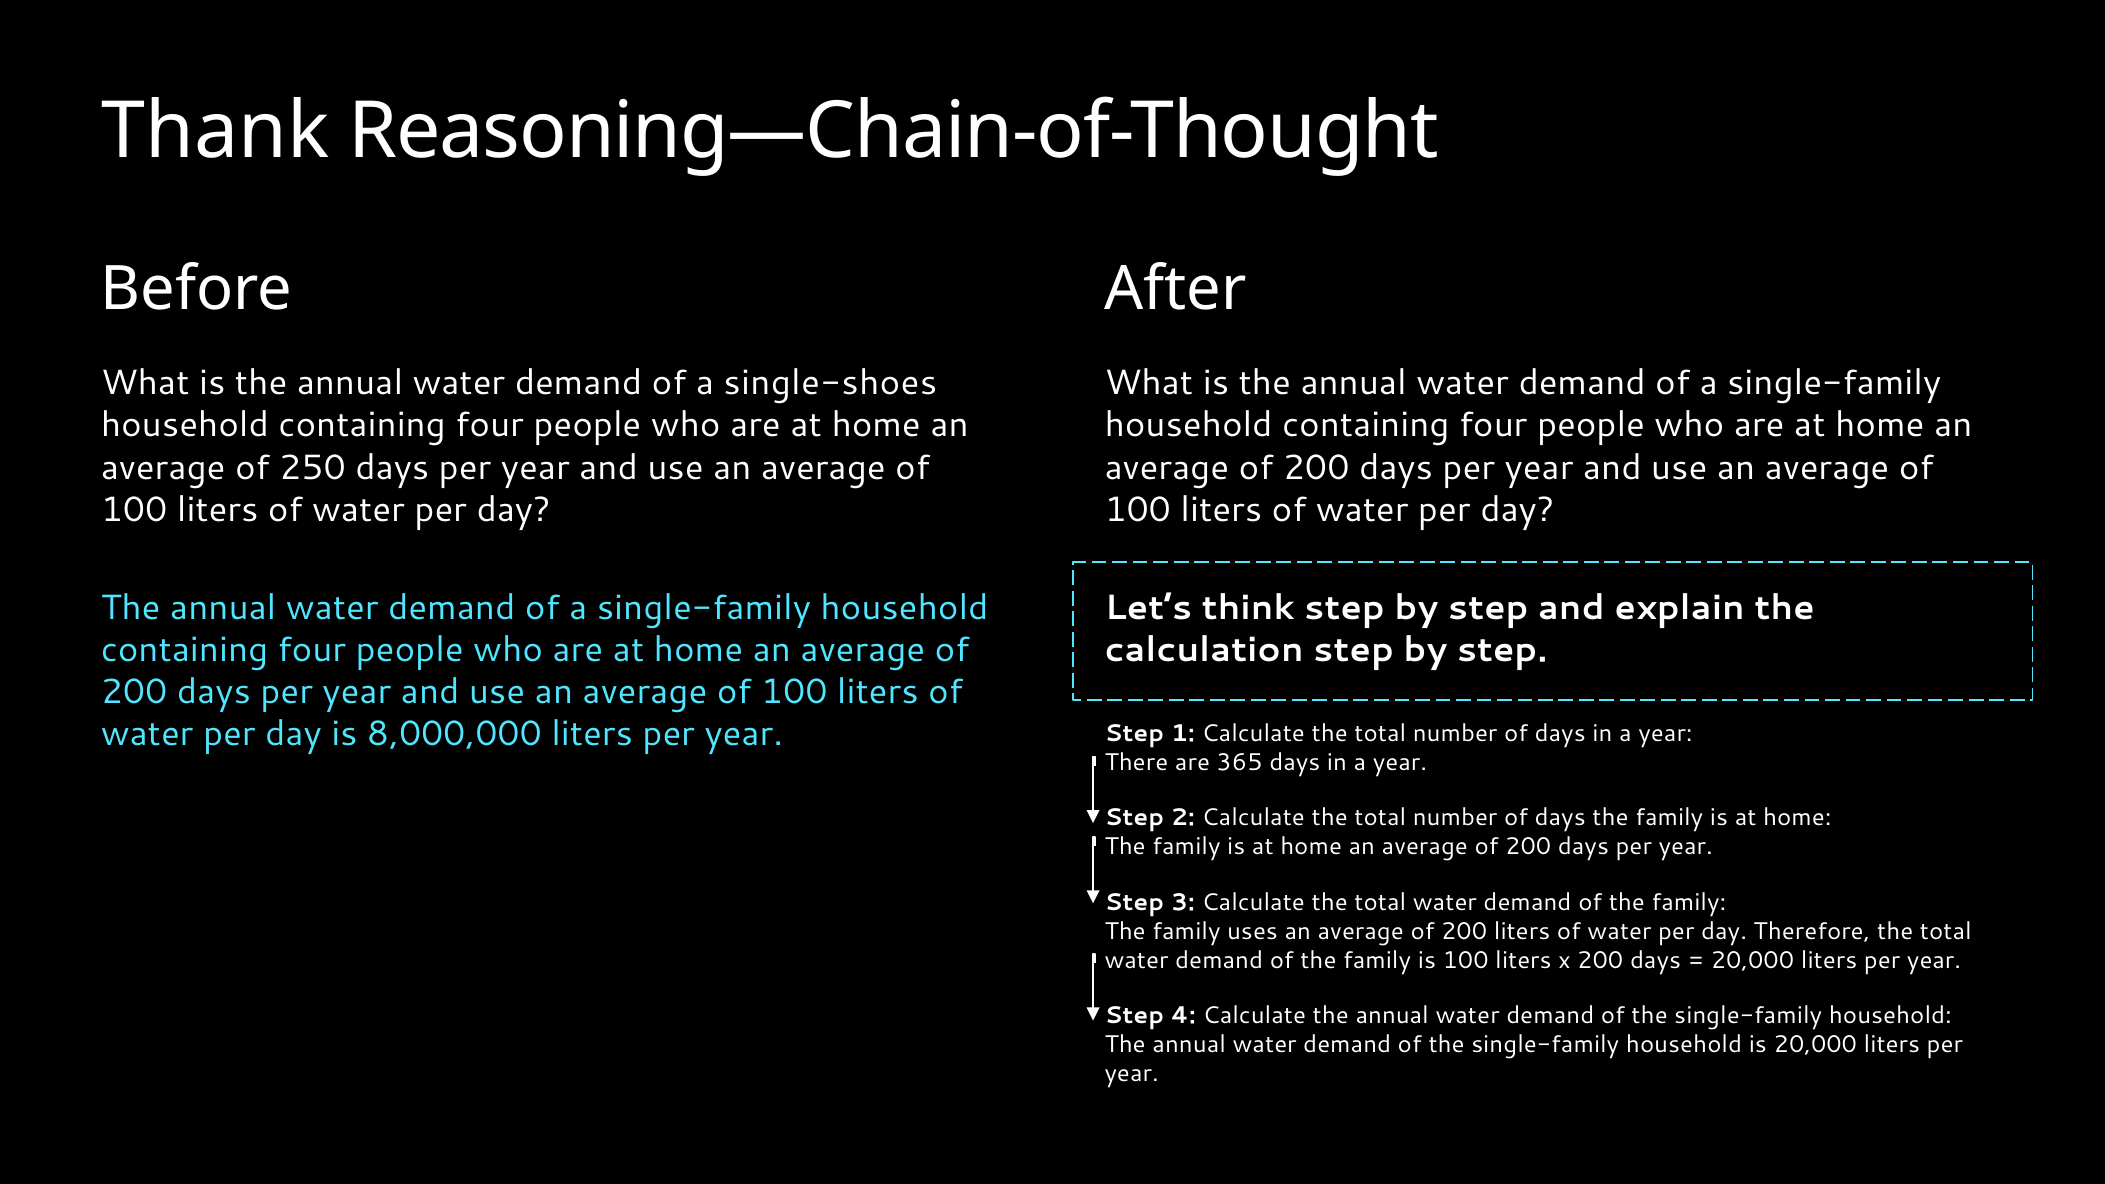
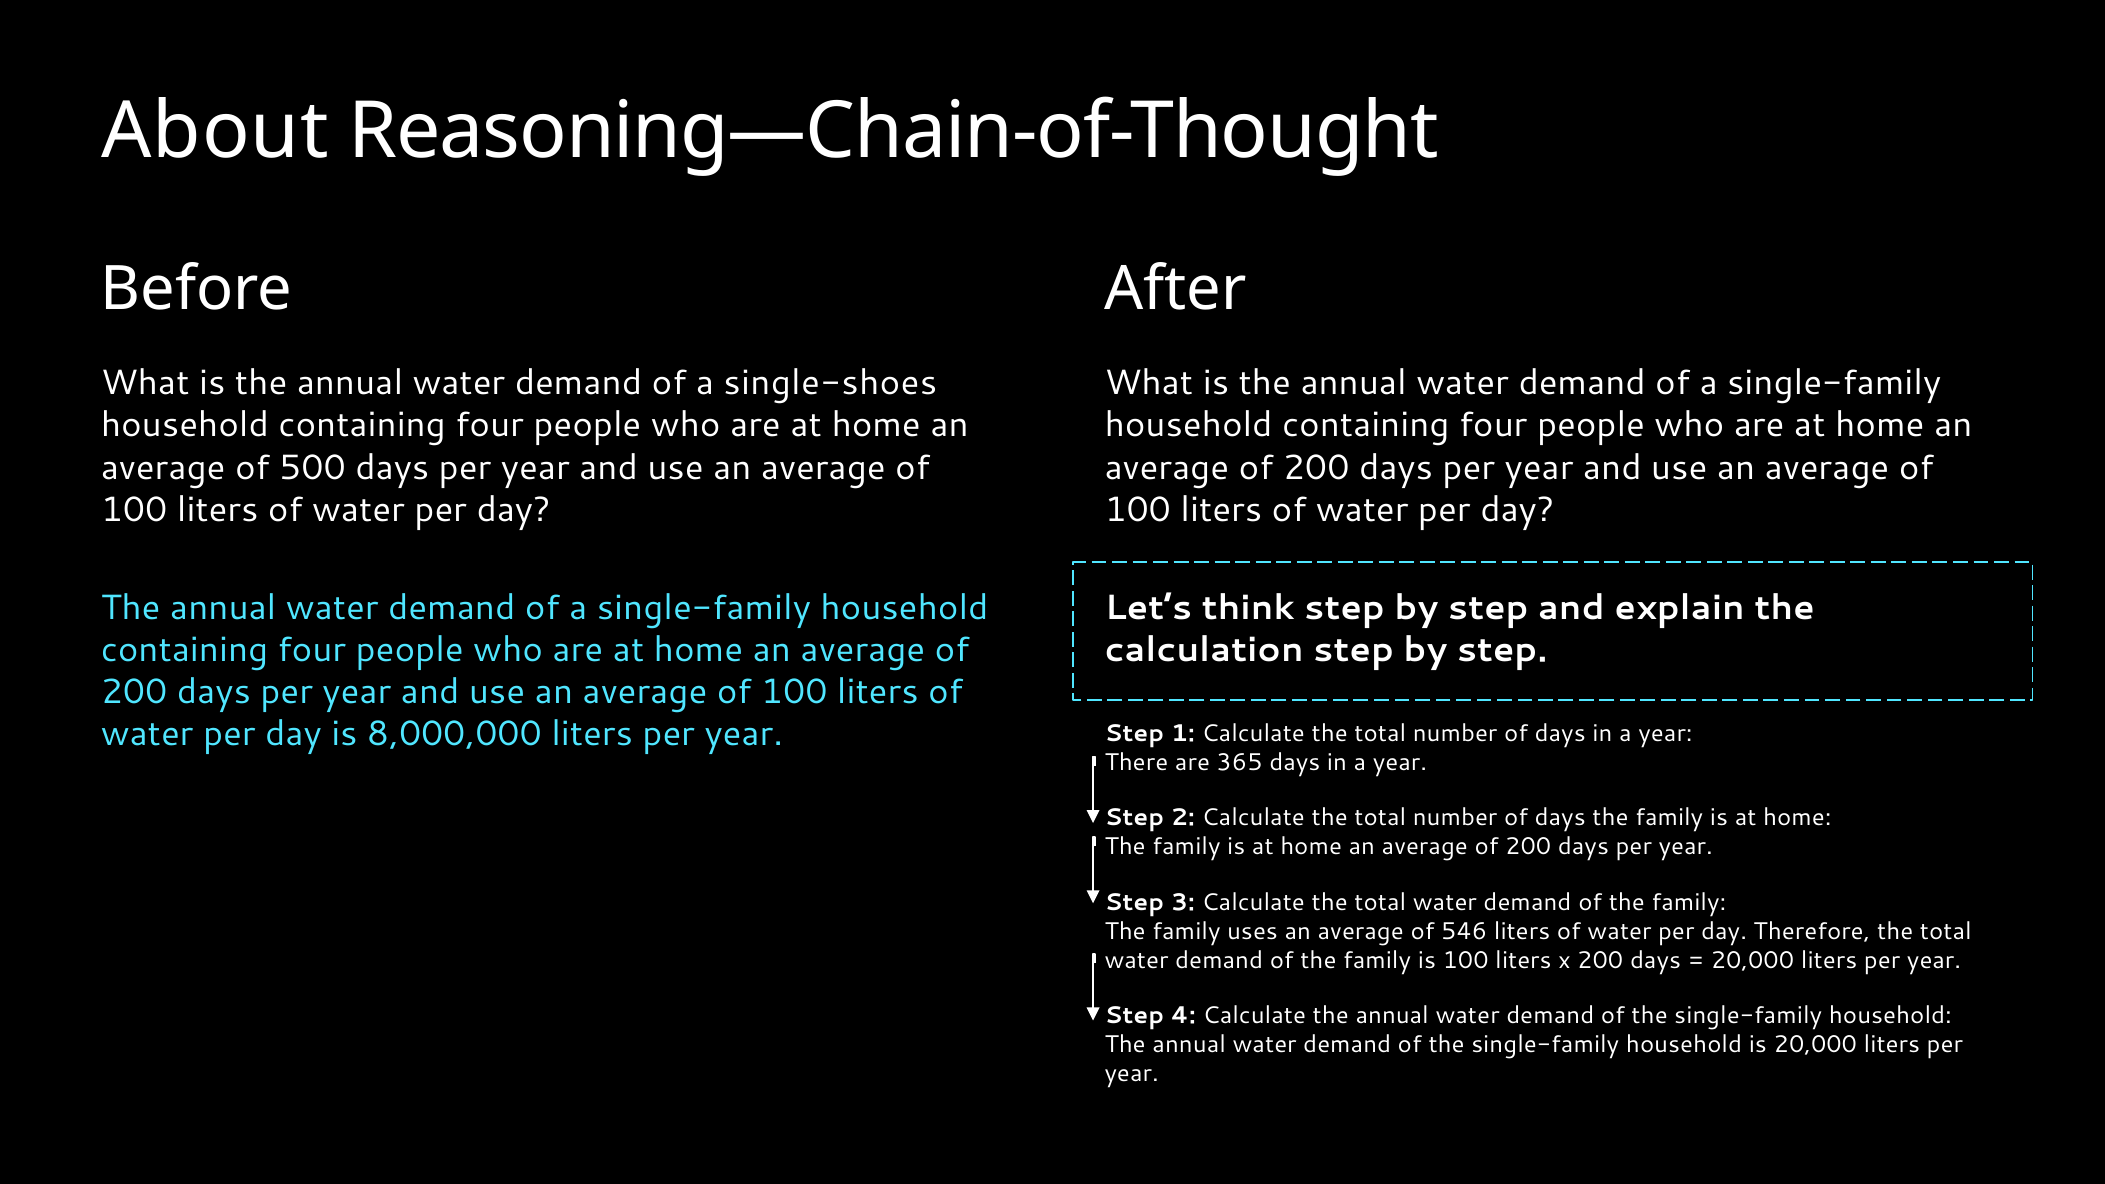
Thank: Thank -> About
250: 250 -> 500
200 at (1464, 931): 200 -> 546
